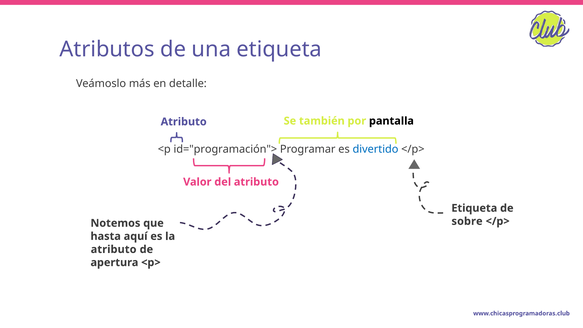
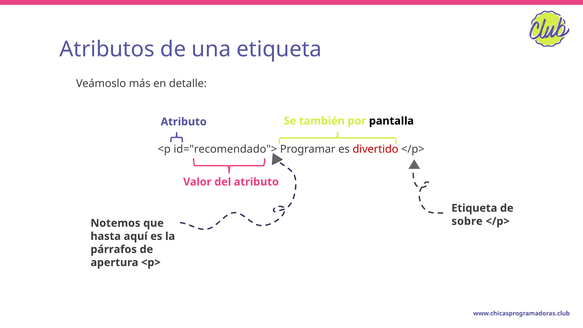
id="programación">: id="programación"> -> id="recomendado">
divertido colour: blue -> red
atributo at (114, 249): atributo -> párrafos
